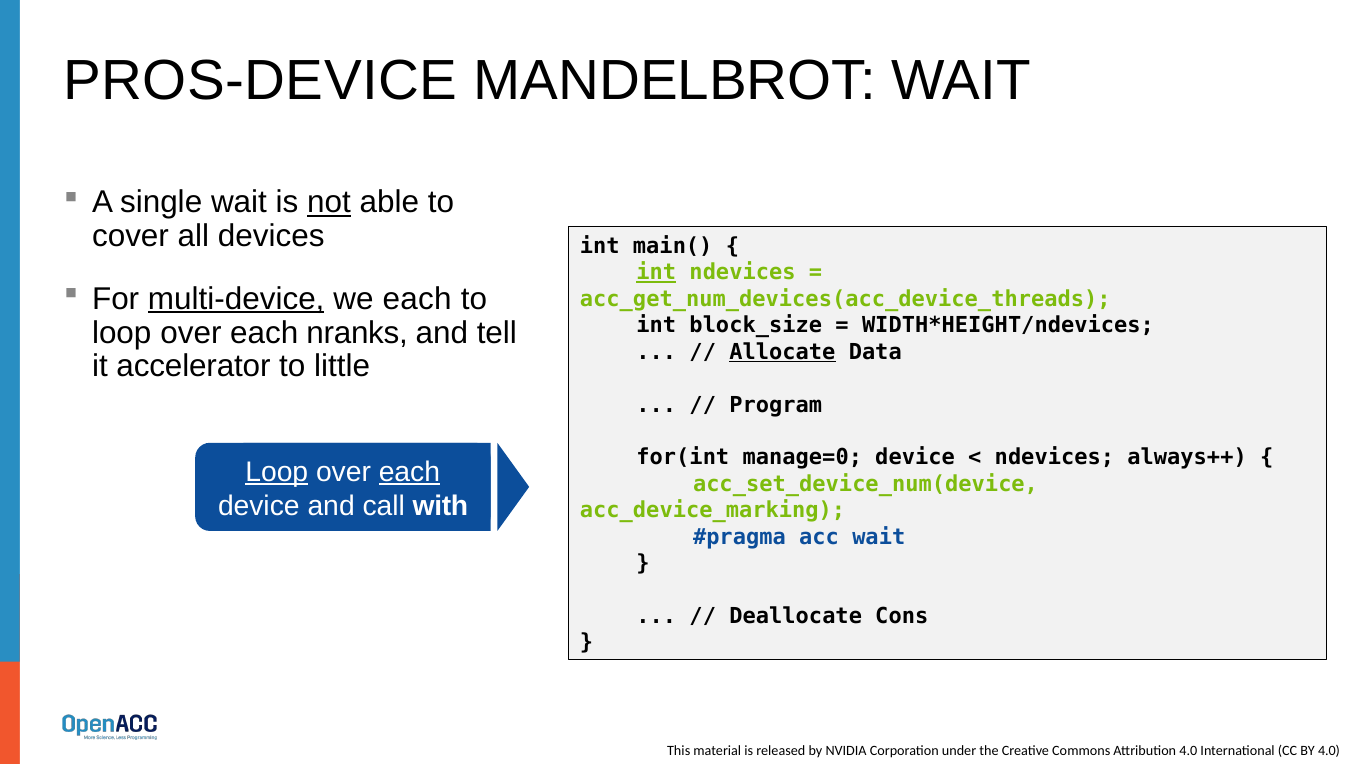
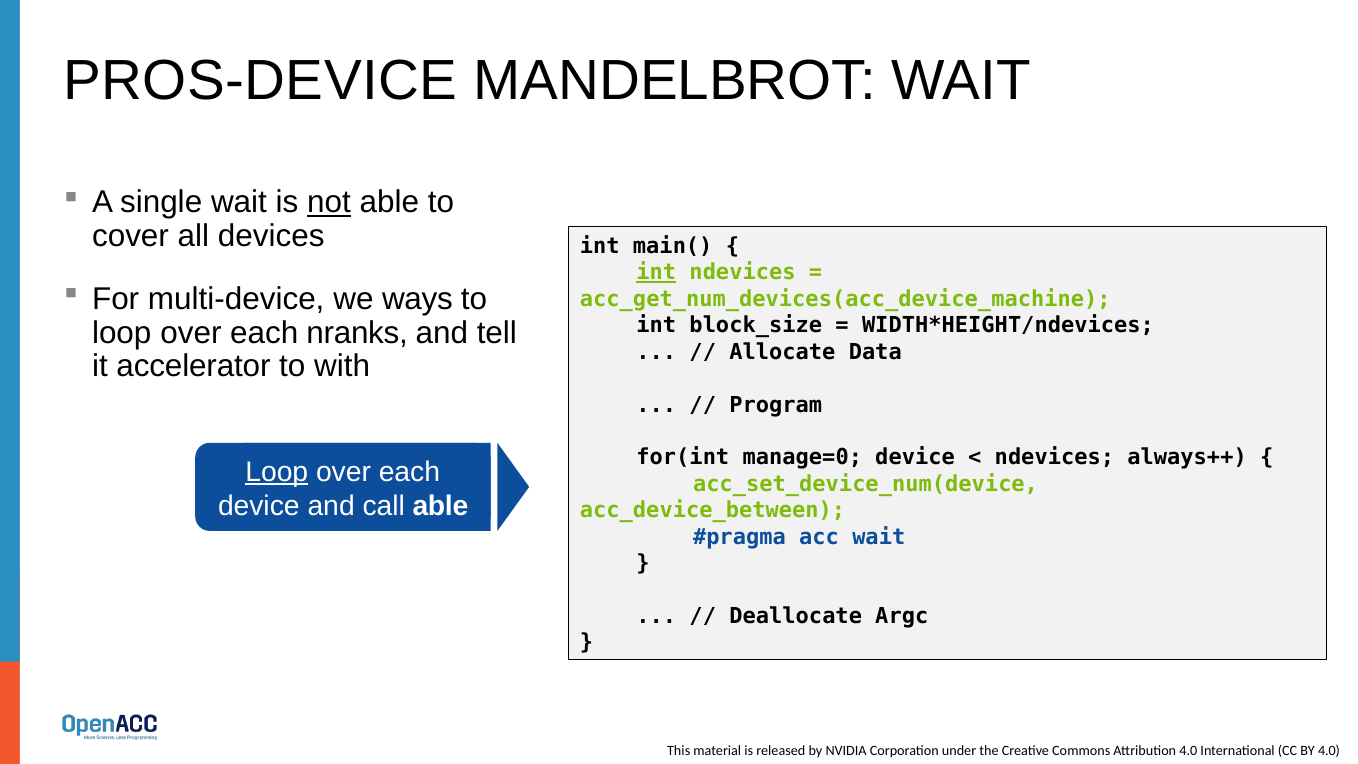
multi-device underline: present -> none
we each: each -> ways
acc_get_num_devices(acc_device_threads: acc_get_num_devices(acc_device_threads -> acc_get_num_devices(acc_device_machine
Allocate underline: present -> none
little: little -> with
each at (409, 472) underline: present -> none
call with: with -> able
acc_device_marking: acc_device_marking -> acc_device_between
Cons: Cons -> Argc
